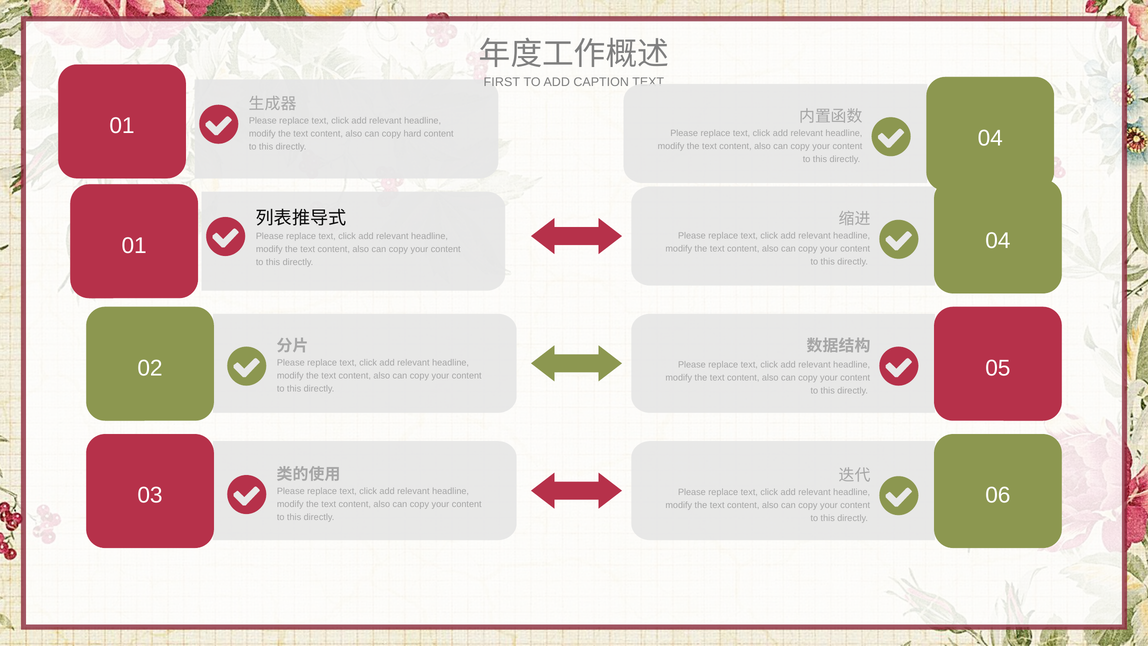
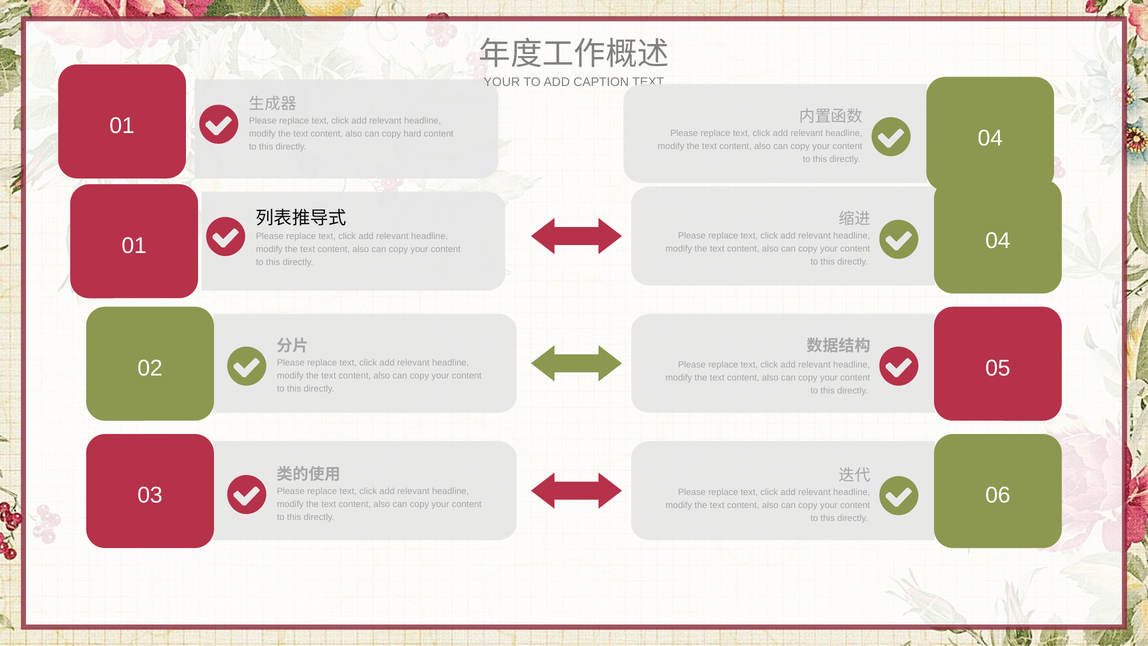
FIRST at (502, 82): FIRST -> YOUR
